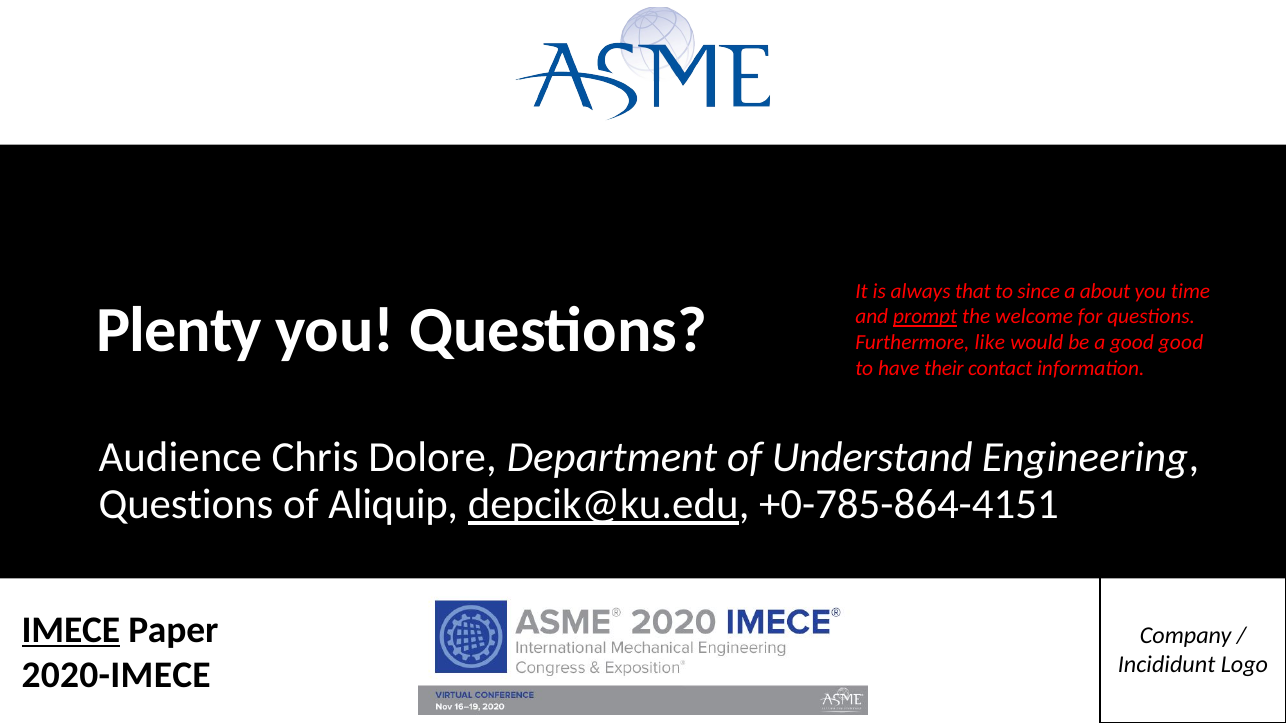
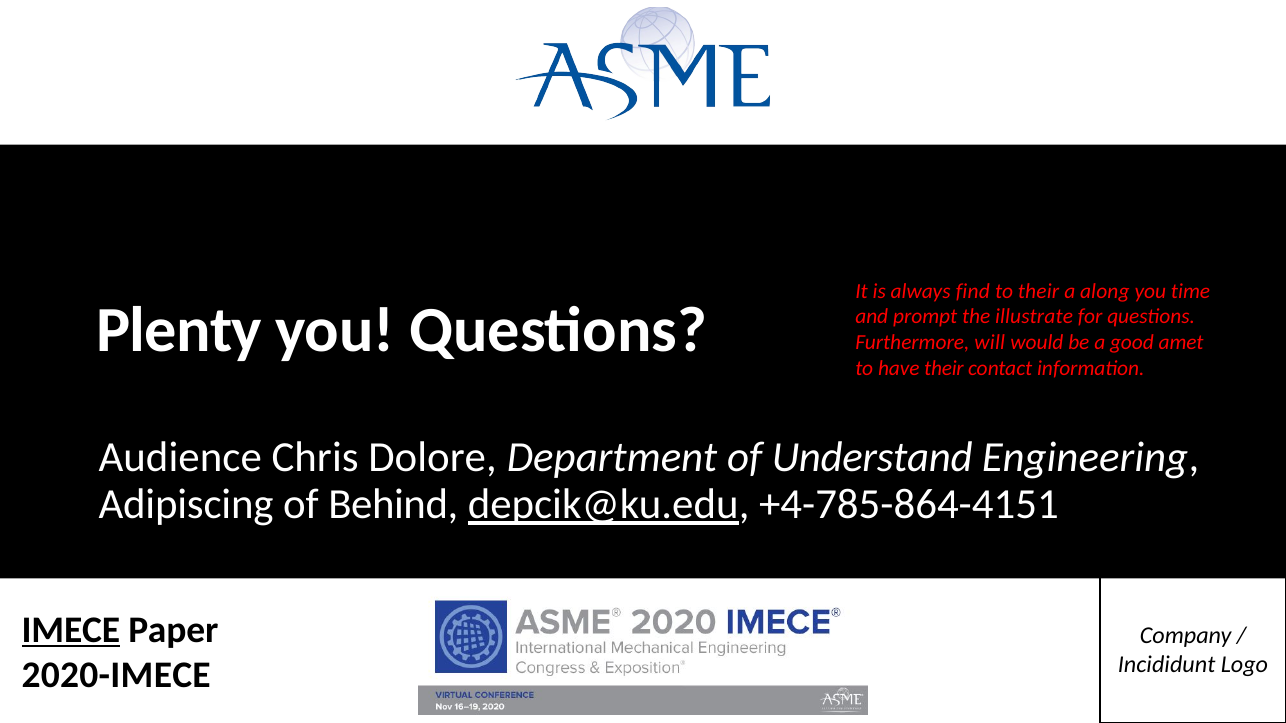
that: that -> find
to since: since -> their
about: about -> along
prompt underline: present -> none
welcome: welcome -> illustrate
like: like -> will
good good: good -> amet
Questions at (186, 504): Questions -> Adipiscing
Aliquip: Aliquip -> Behind
+0-785-864-4151: +0-785-864-4151 -> +4-785-864-4151
